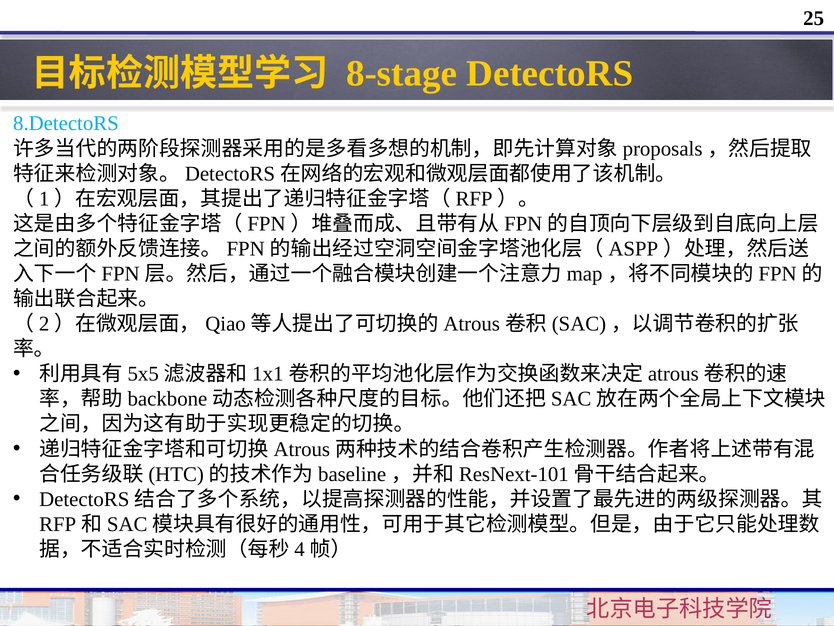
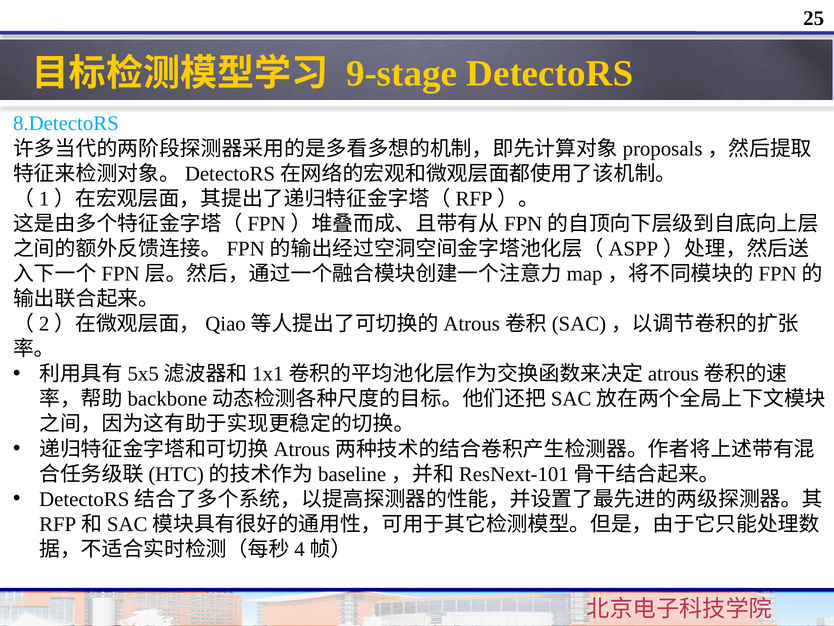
8-stage: 8-stage -> 9-stage
